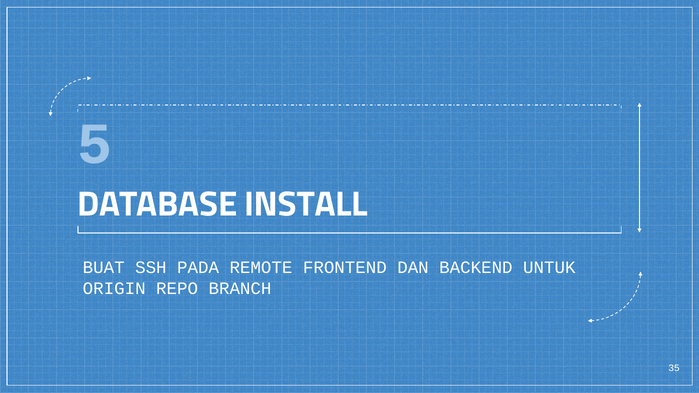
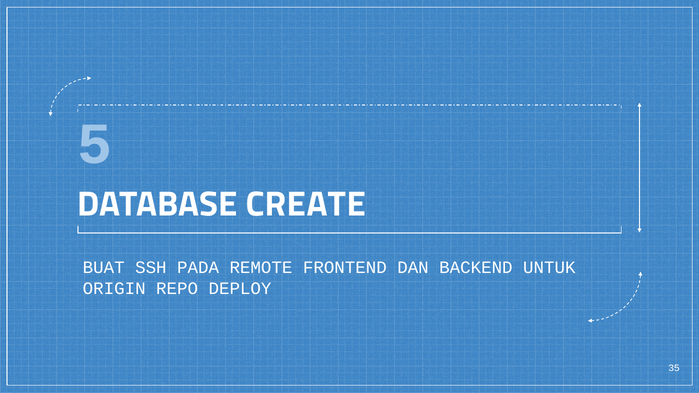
INSTALL: INSTALL -> CREATE
BRANCH: BRANCH -> DEPLOY
